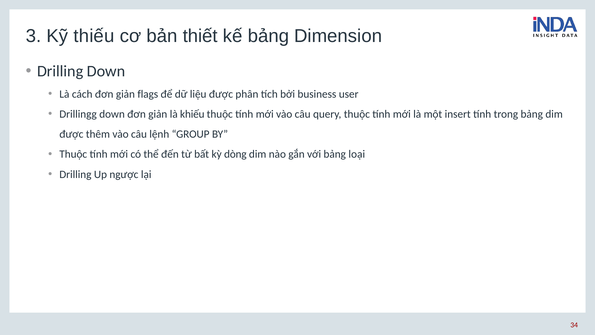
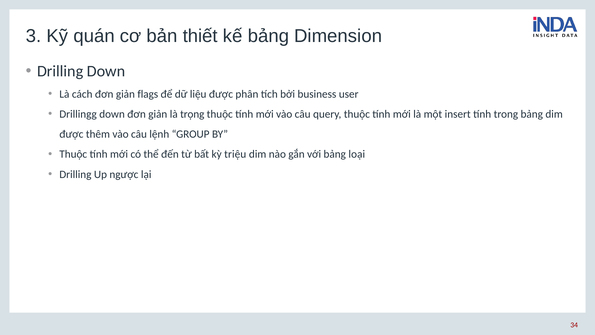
thiếu: thiếu -> quán
khiếu: khiếu -> trọng
dòng: dòng -> triệu
